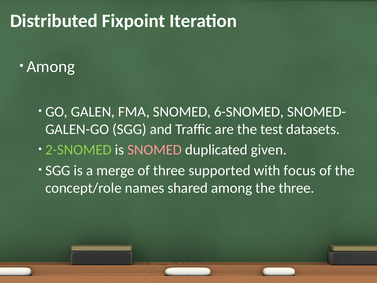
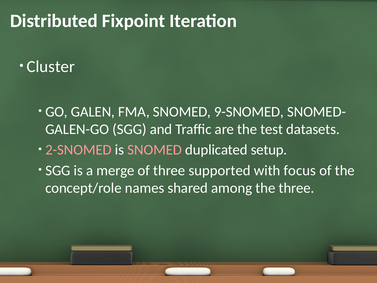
Among at (51, 66): Among -> Cluster
6-SNOMED: 6-SNOMED -> 9-SNOMED
2-SNOMED colour: light green -> pink
given: given -> setup
